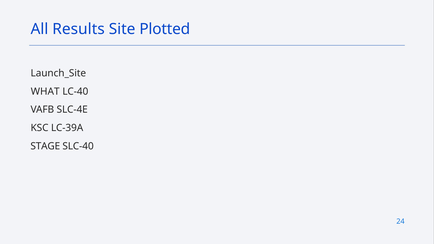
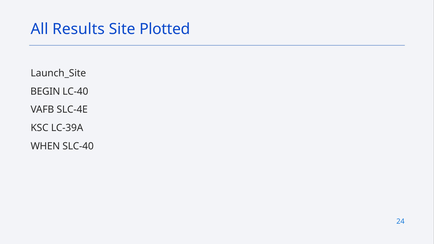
WHAT: WHAT -> BEGIN
STAGE: STAGE -> WHEN
